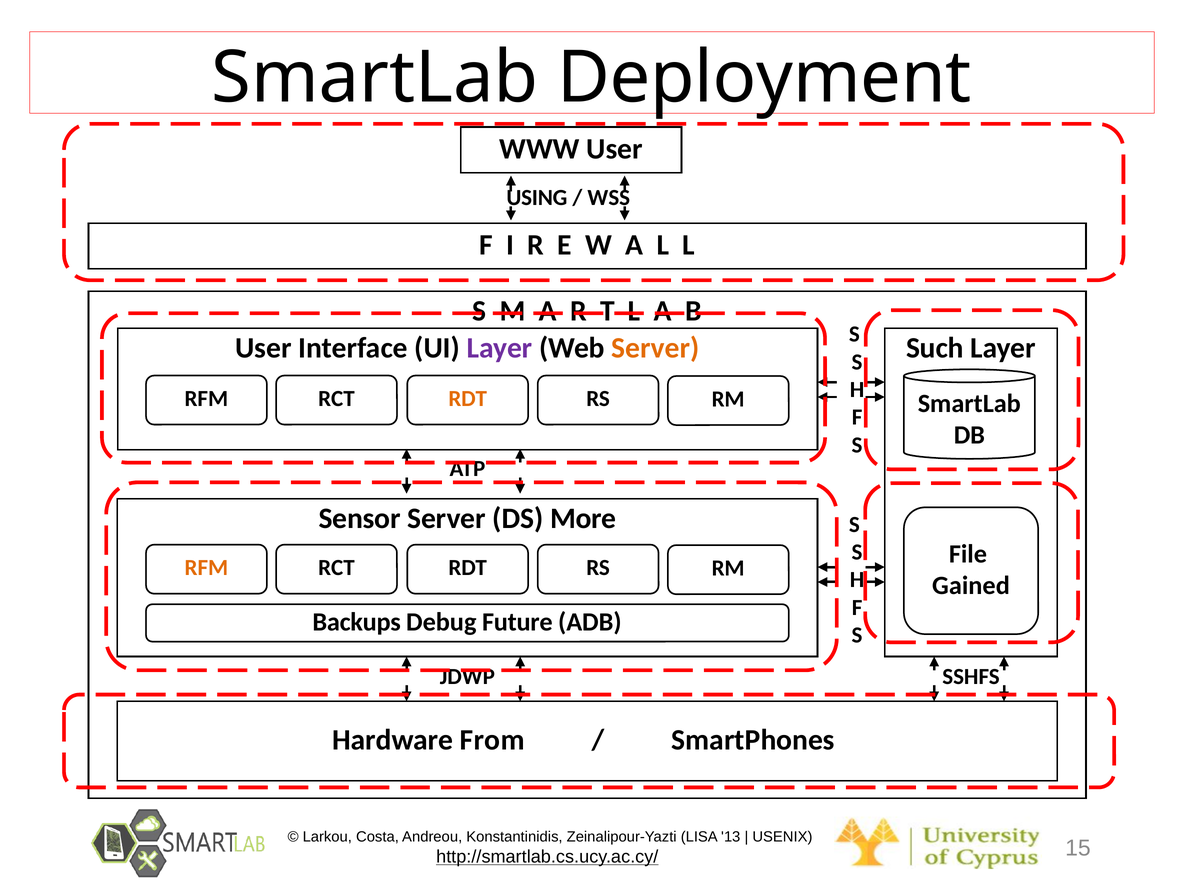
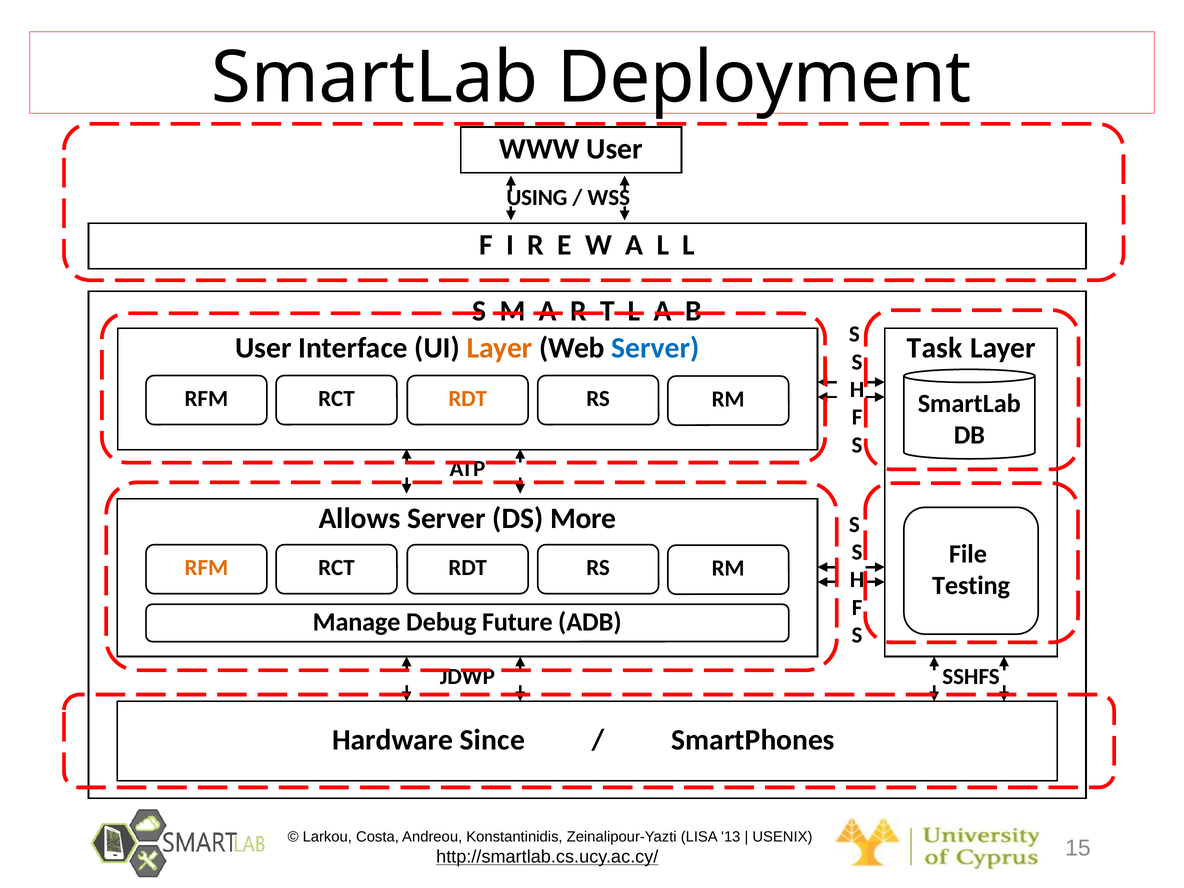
Layer at (500, 348) colour: purple -> orange
Server at (655, 348) colour: orange -> blue
Such: Such -> Task
Sensor: Sensor -> Allows
Gained: Gained -> Testing
Backups: Backups -> Manage
From: From -> Since
